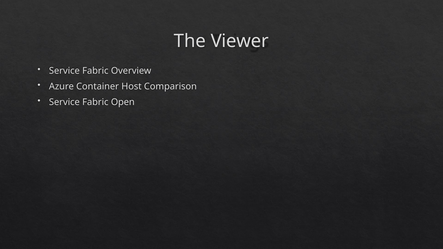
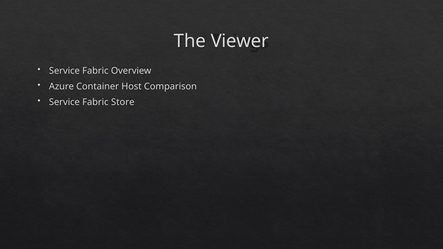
Open: Open -> Store
